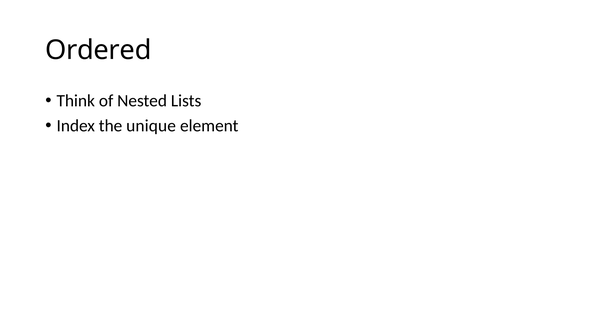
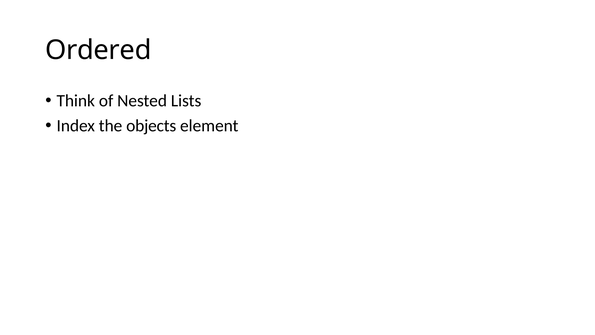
unique: unique -> objects
